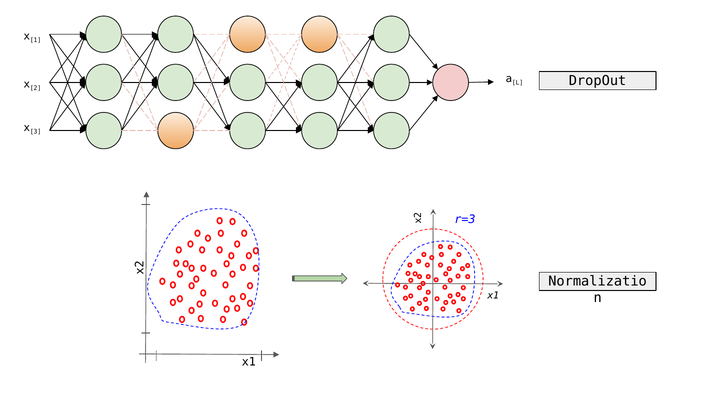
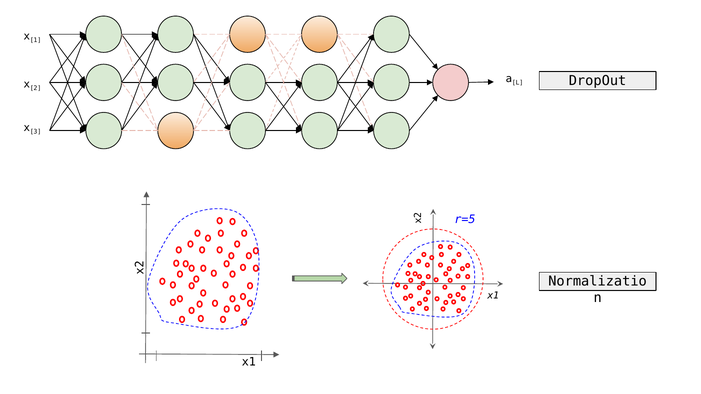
r=3: r=3 -> r=5
